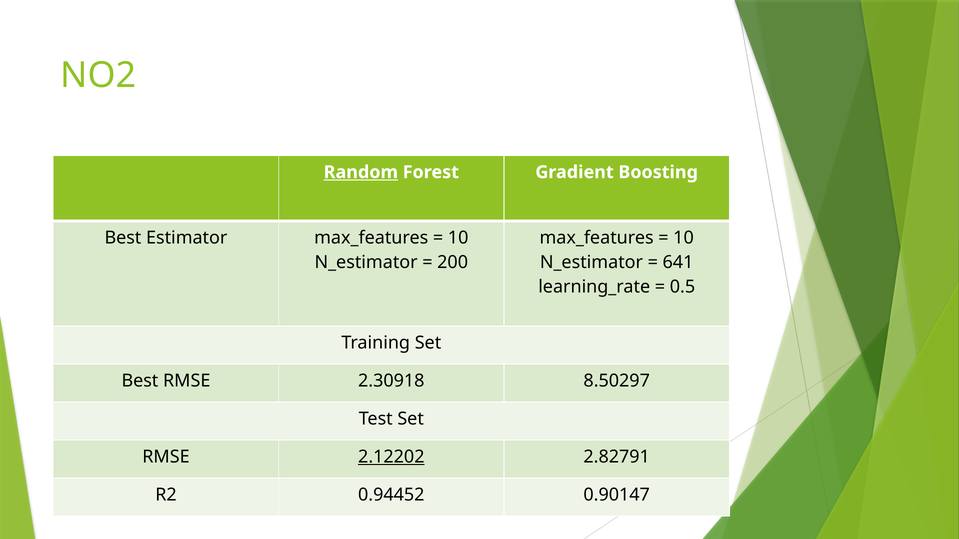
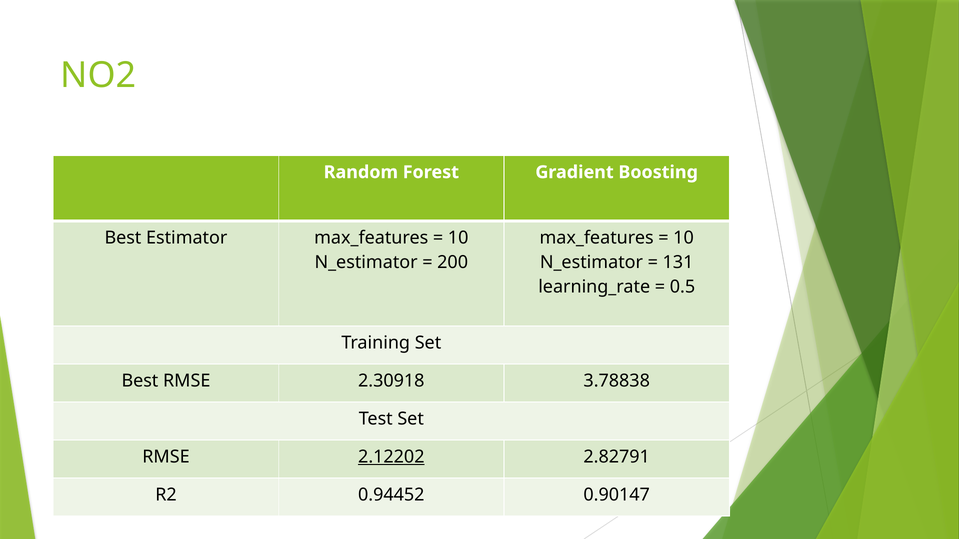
Random underline: present -> none
641: 641 -> 131
8.50297: 8.50297 -> 3.78838
